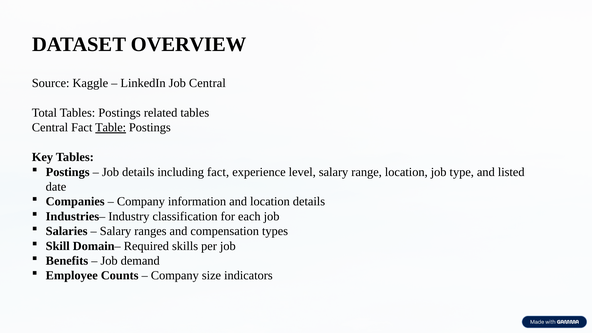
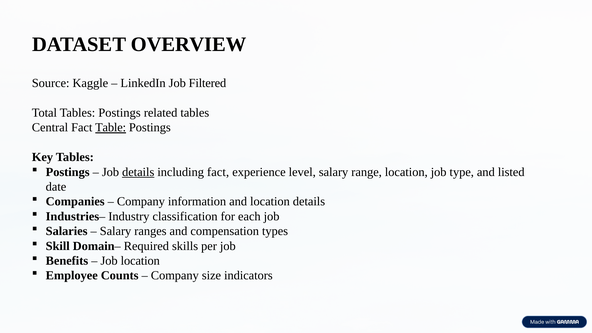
Job Central: Central -> Filtered
details at (138, 172) underline: none -> present
Job demand: demand -> location
